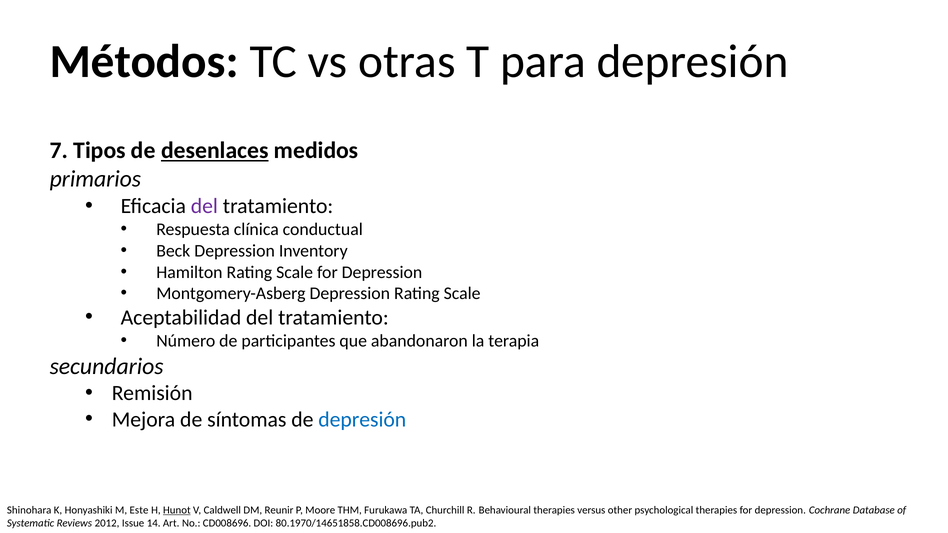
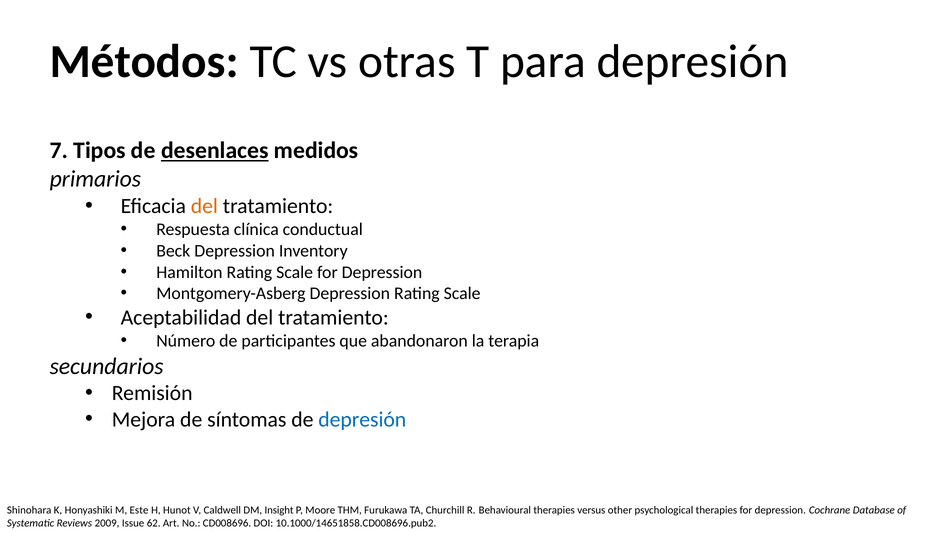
del at (204, 206) colour: purple -> orange
Hunot underline: present -> none
Reunir: Reunir -> Insight
2012: 2012 -> 2009
14: 14 -> 62
80.1970/14651858.CD008696.pub2: 80.1970/14651858.CD008696.pub2 -> 10.1000/14651858.CD008696.pub2
